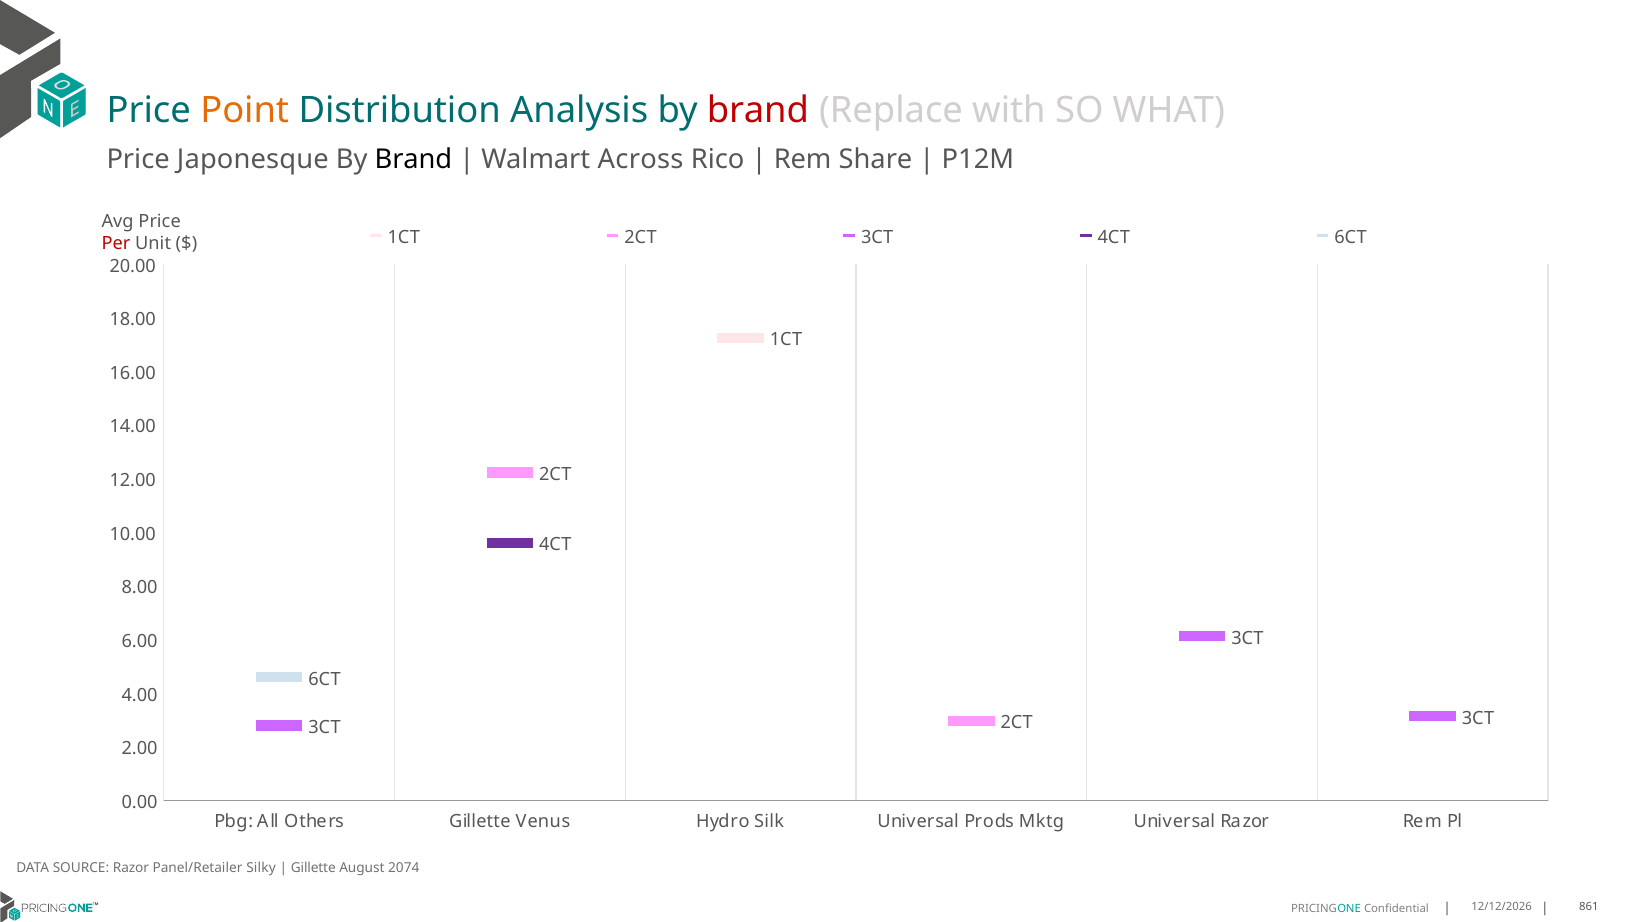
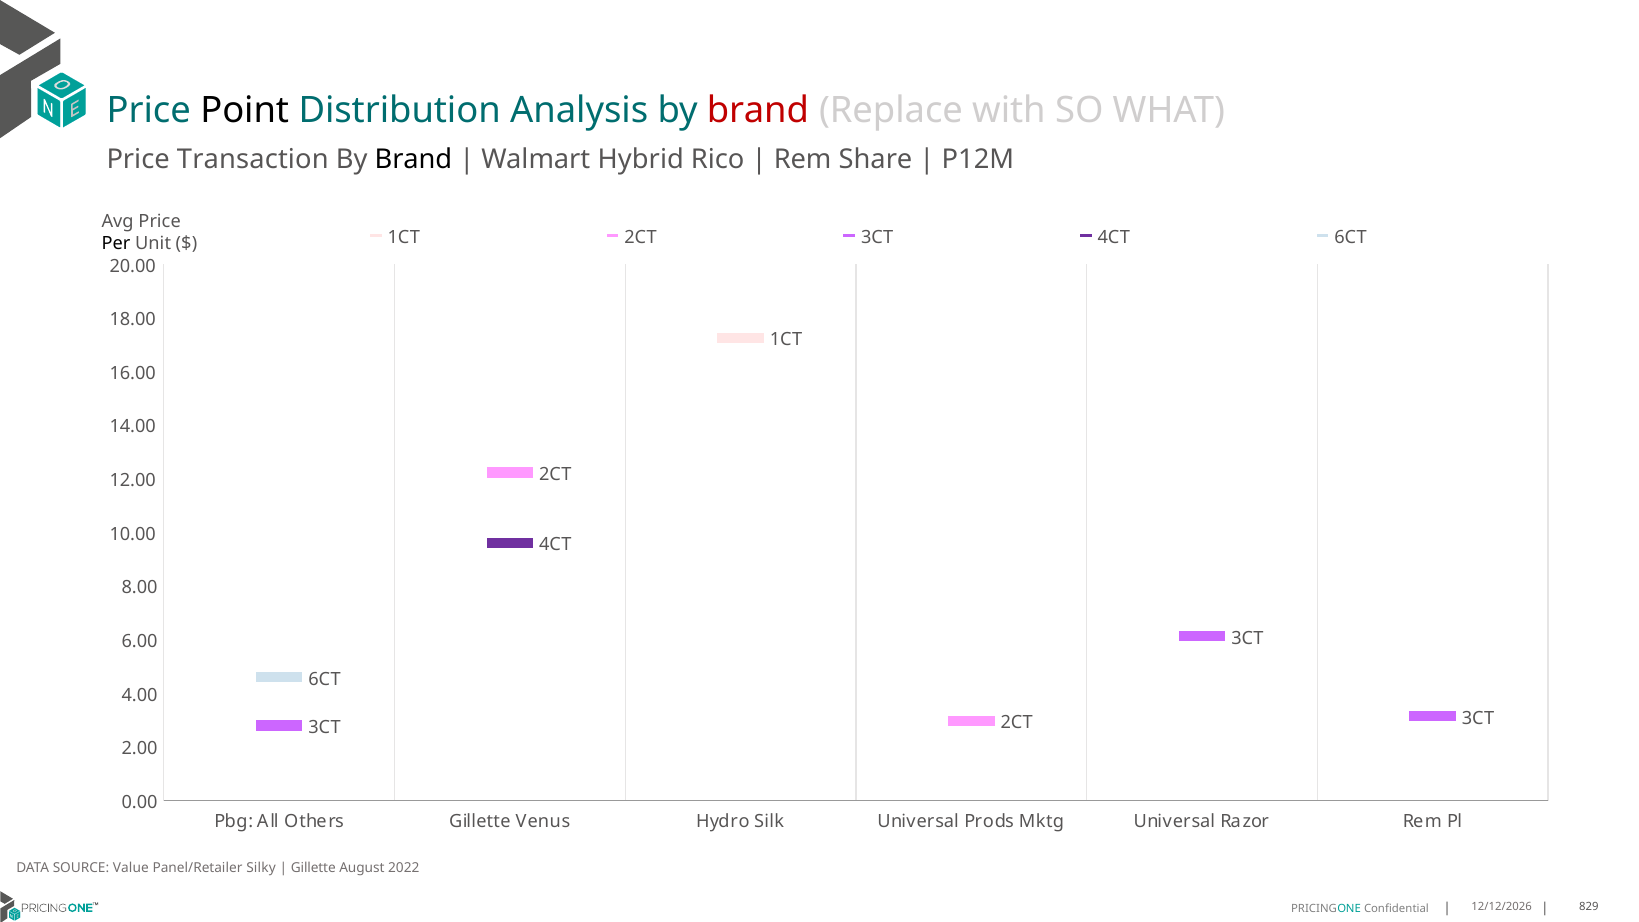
Point colour: orange -> black
Japonesque: Japonesque -> Transaction
Across: Across -> Hybrid
Per colour: red -> black
SOURCE Razor: Razor -> Value
2074: 2074 -> 2022
861: 861 -> 829
